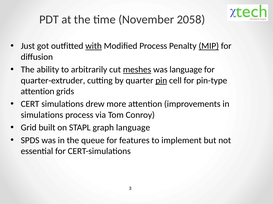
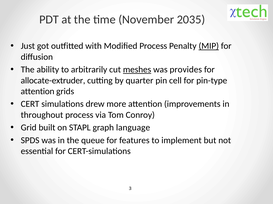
2058: 2058 -> 2035
with underline: present -> none
was language: language -> provides
quarter-extruder: quarter-extruder -> allocate-extruder
pin underline: present -> none
simulations at (42, 115): simulations -> throughout
